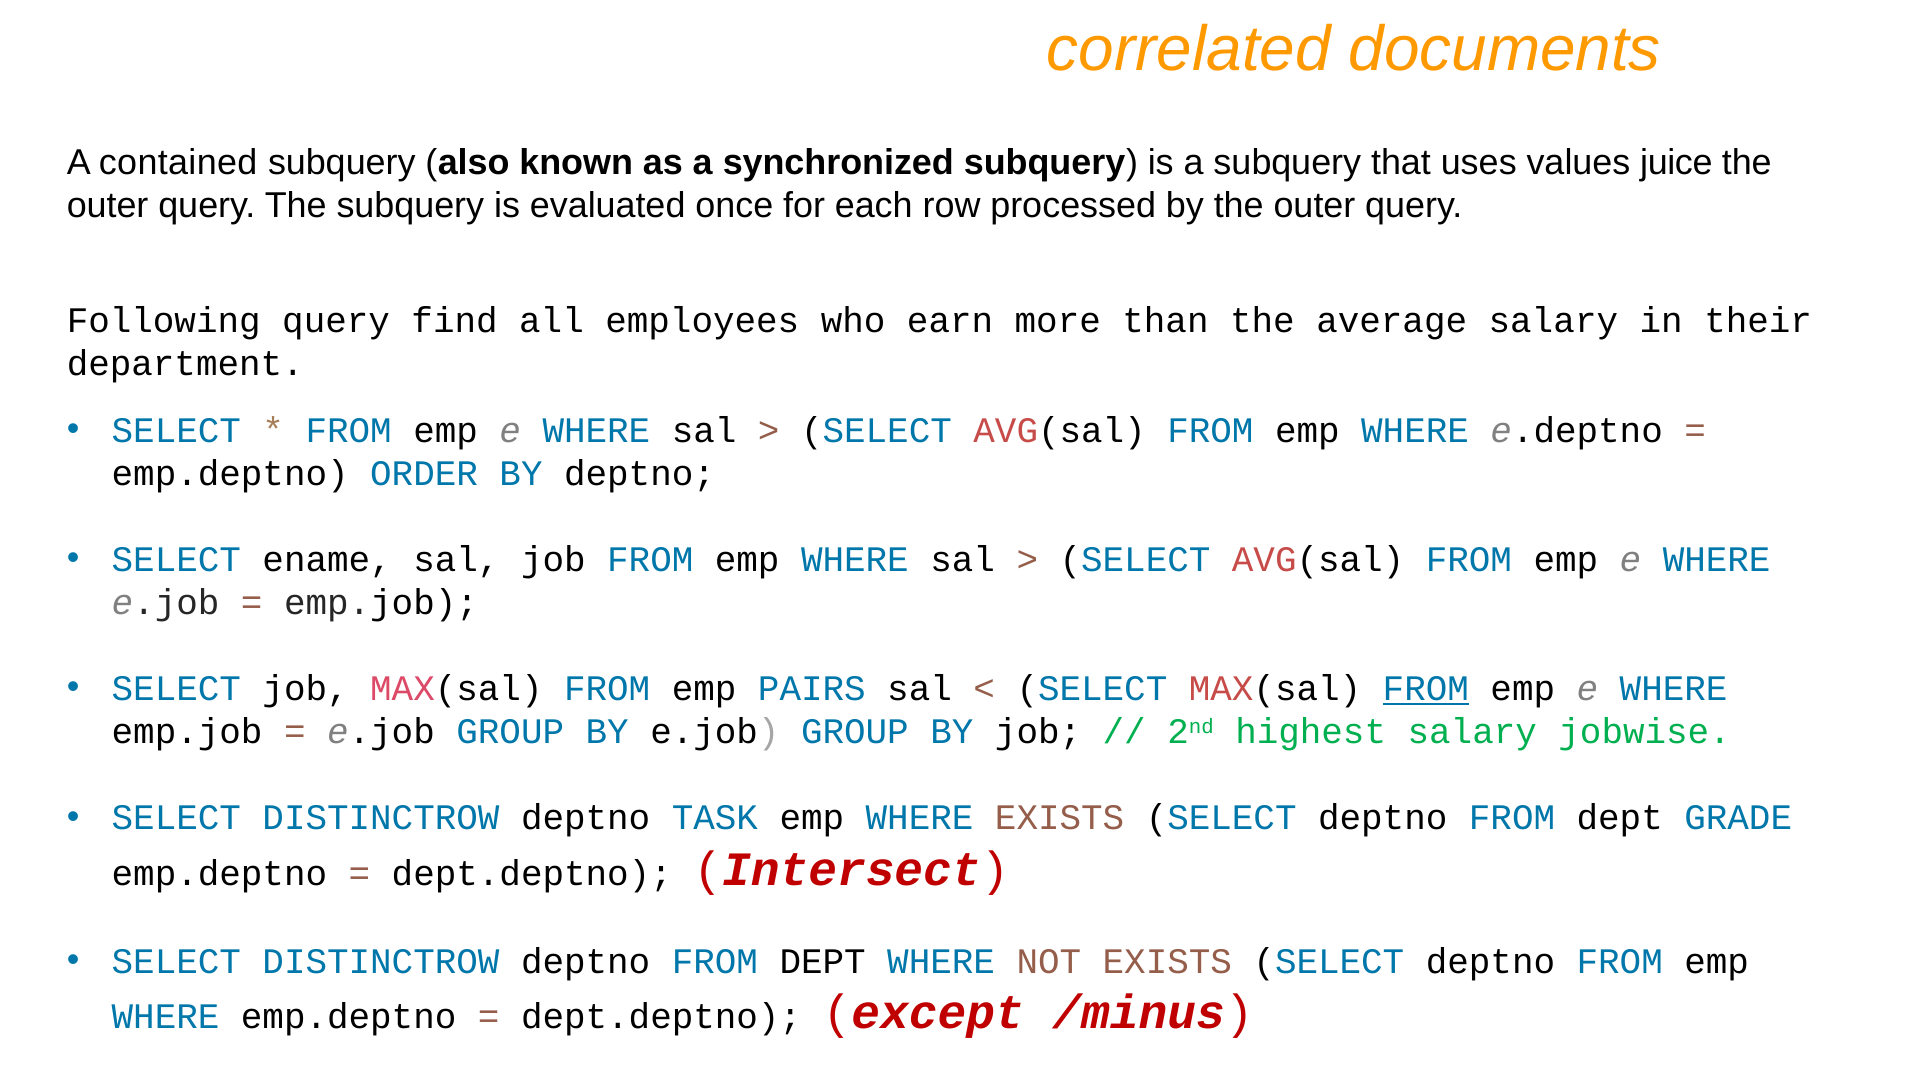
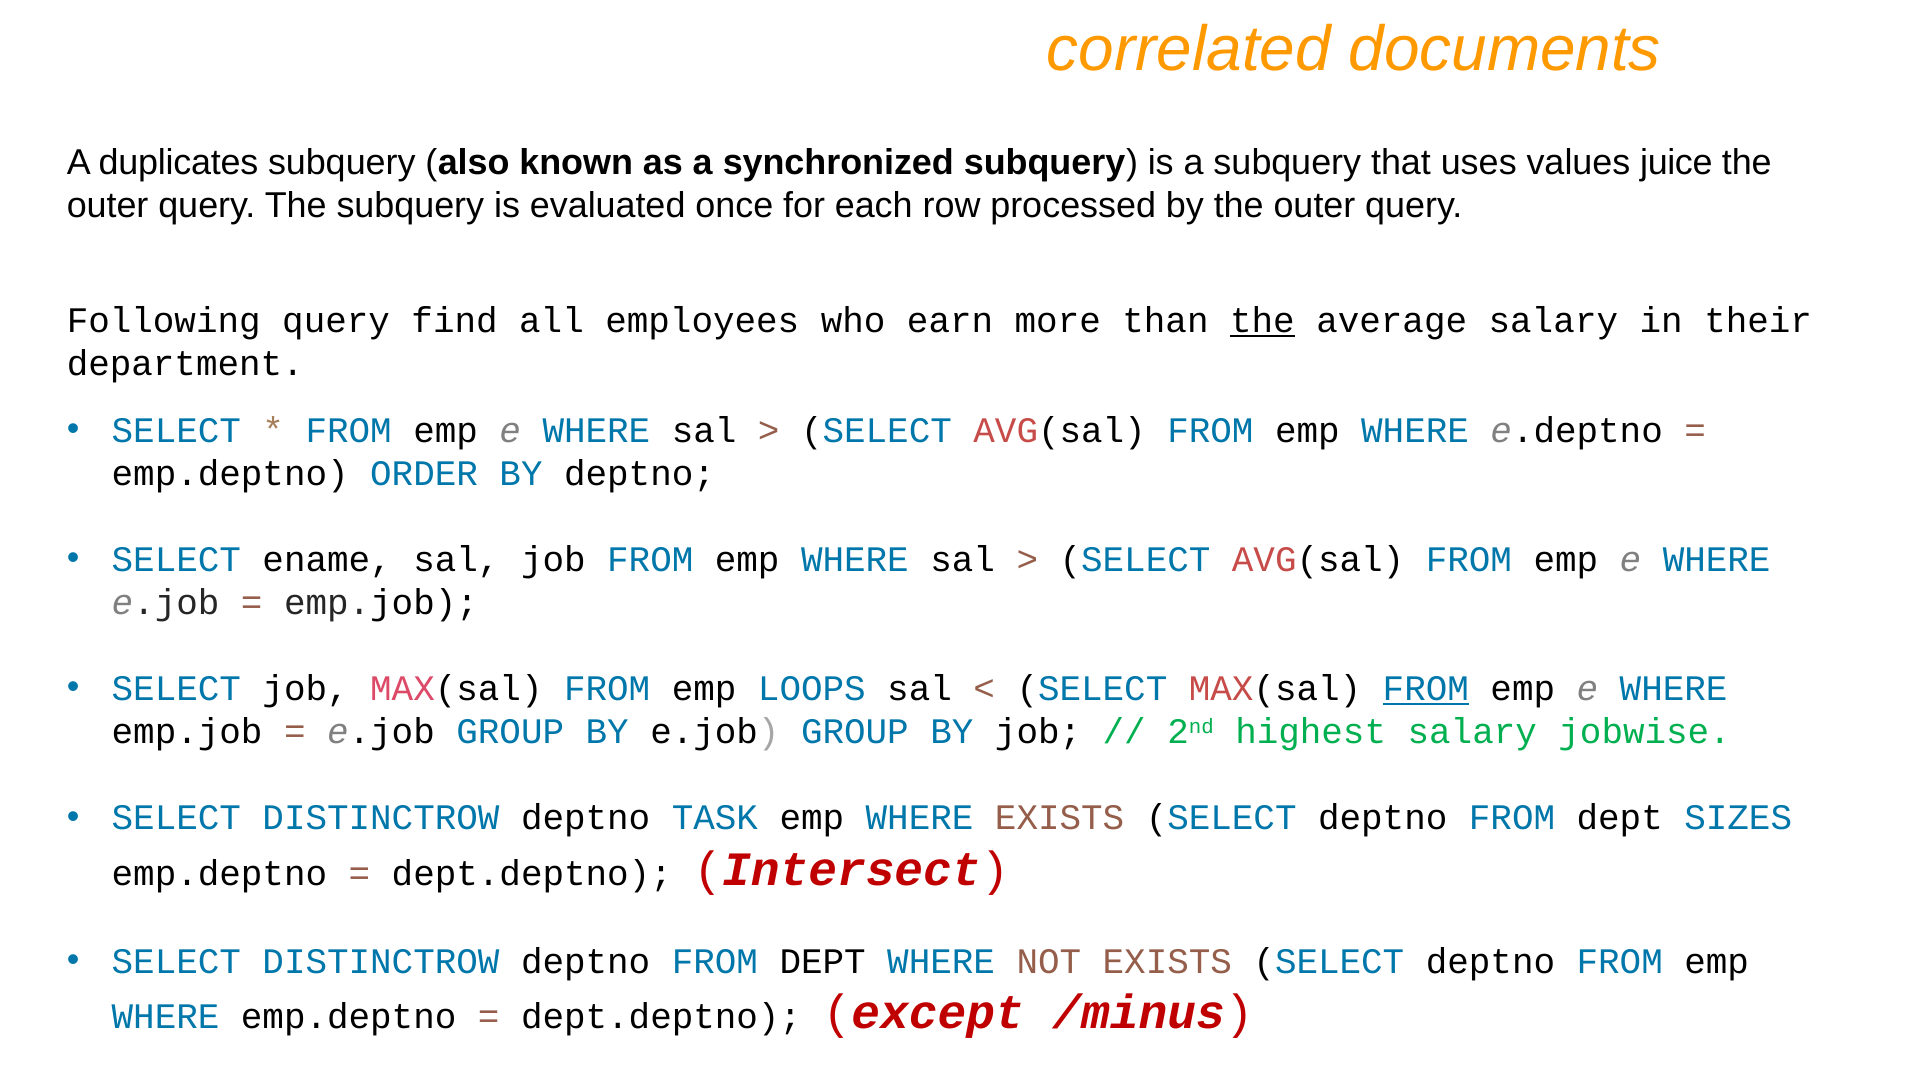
contained: contained -> duplicates
the at (1262, 320) underline: none -> present
PAIRS: PAIRS -> LOOPS
GRADE: GRADE -> SIZES
